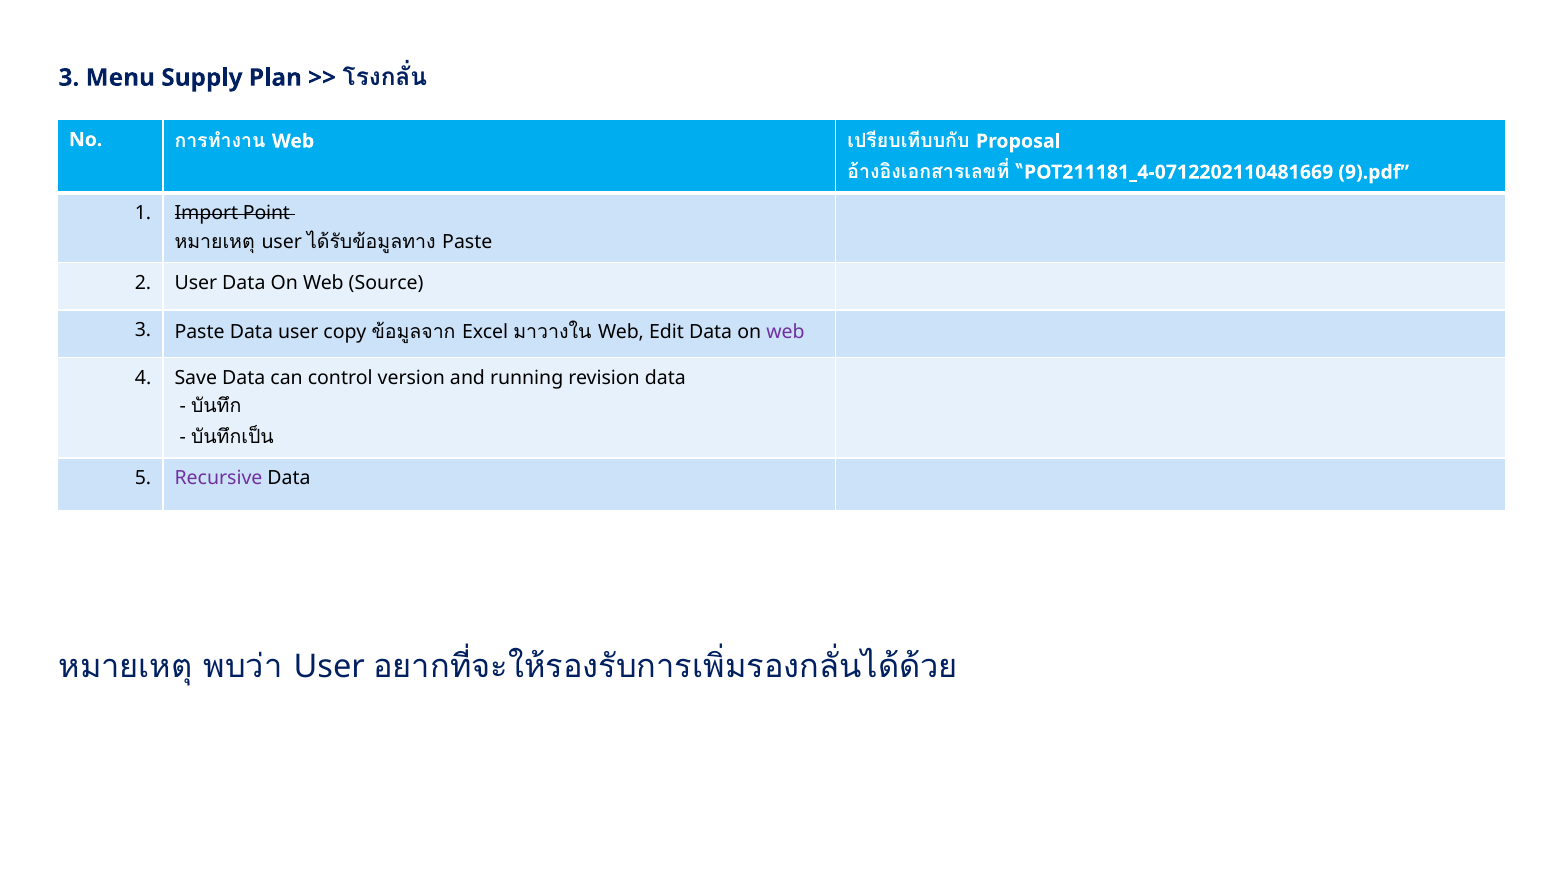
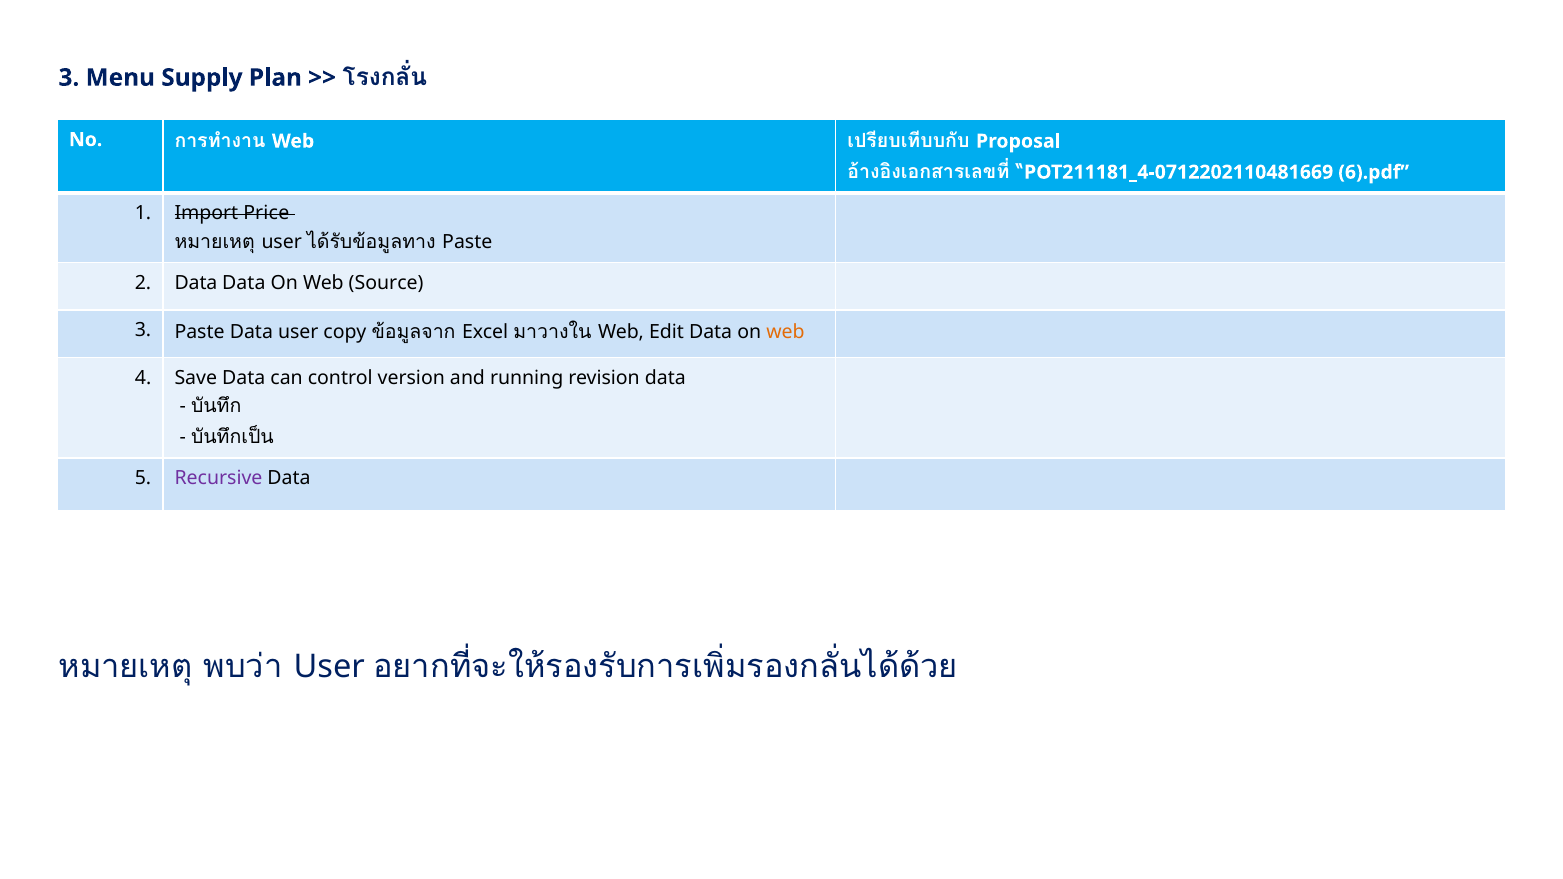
9).pdf: 9).pdf -> 6).pdf
Point: Point -> Price
2 User: User -> Data
web at (785, 332) colour: purple -> orange
